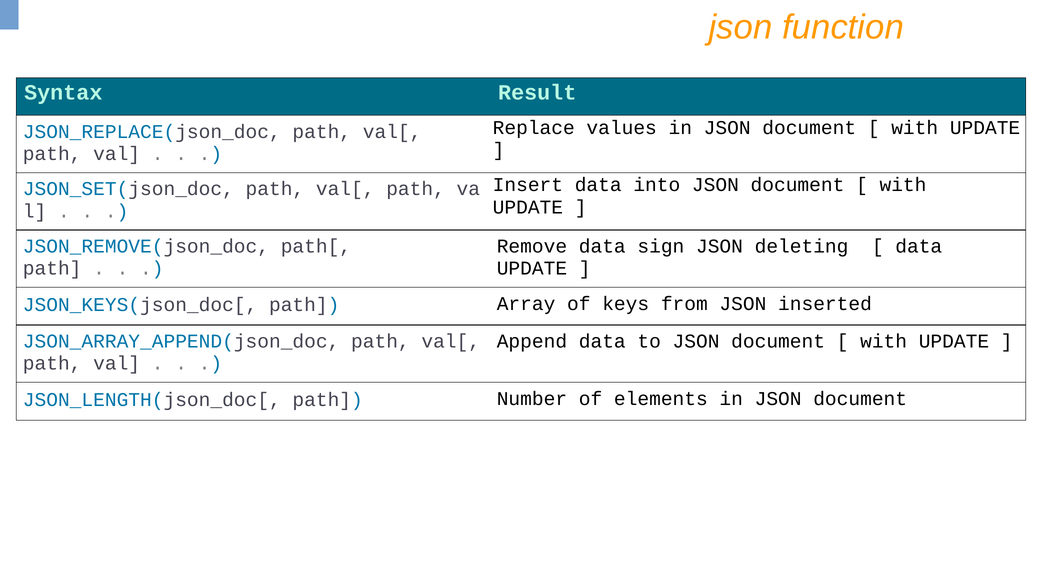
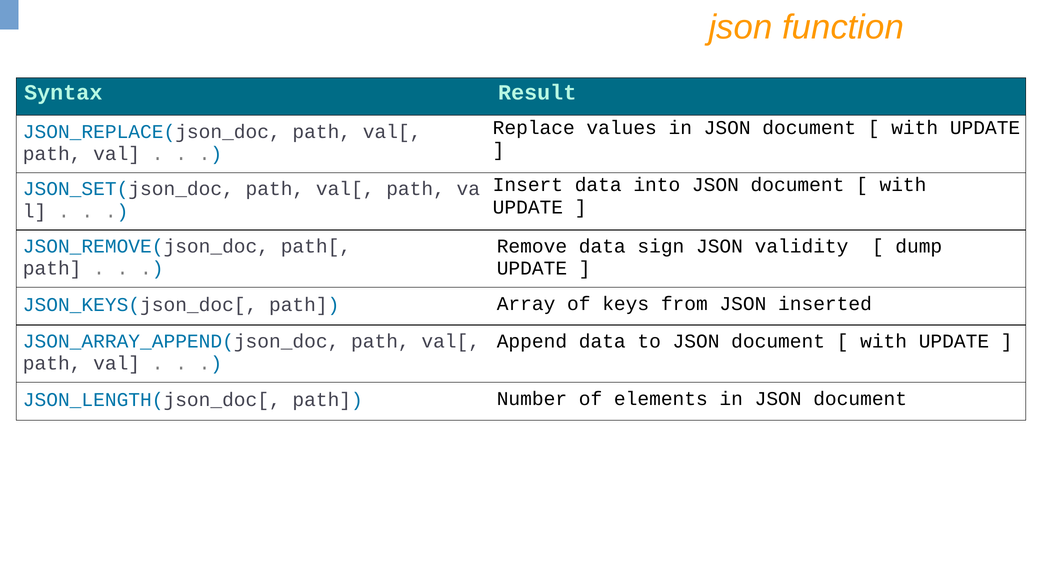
deleting: deleting -> validity
data at (919, 246): data -> dump
